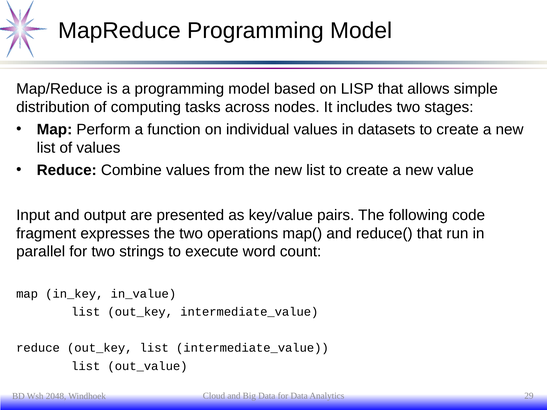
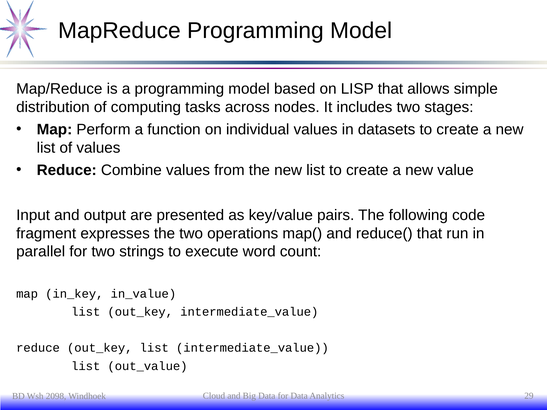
2048: 2048 -> 2098
